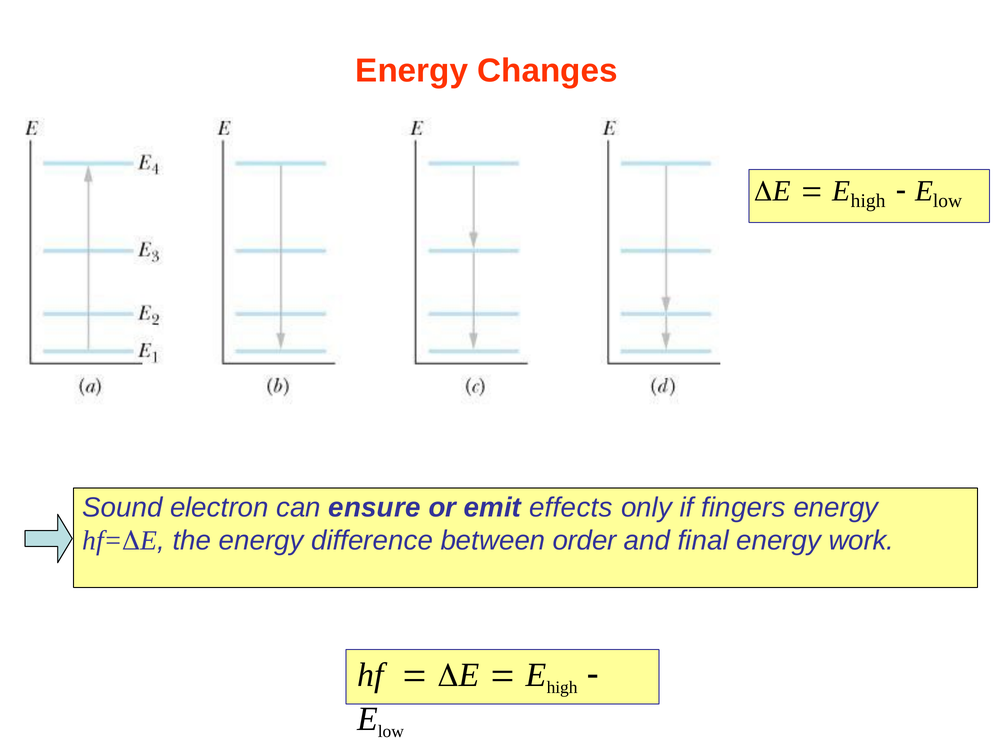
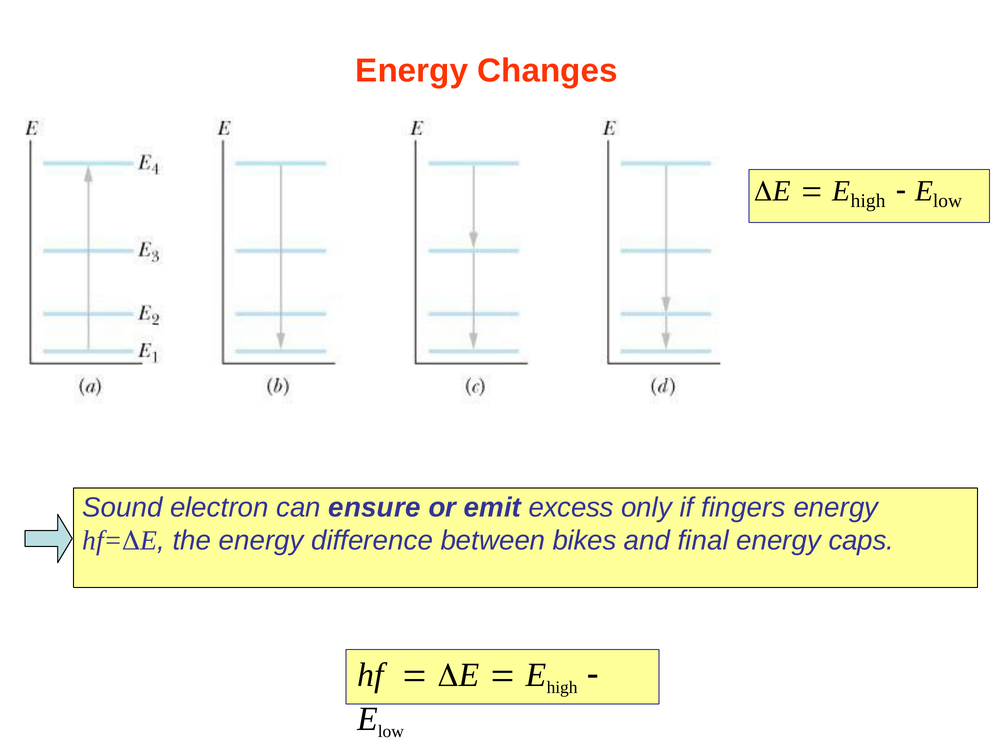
effects: effects -> excess
order: order -> bikes
work: work -> caps
